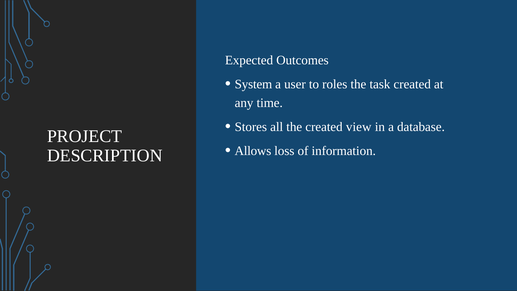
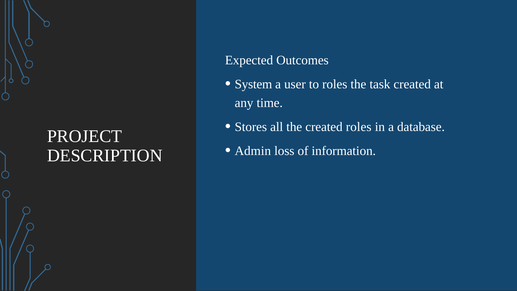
created view: view -> roles
Allows: Allows -> Admin
